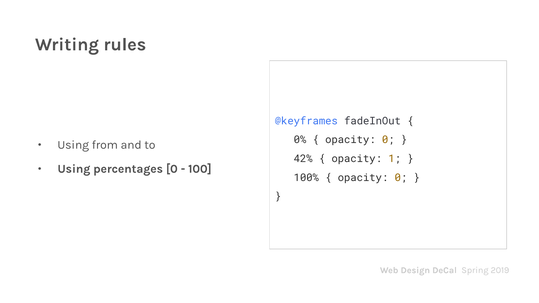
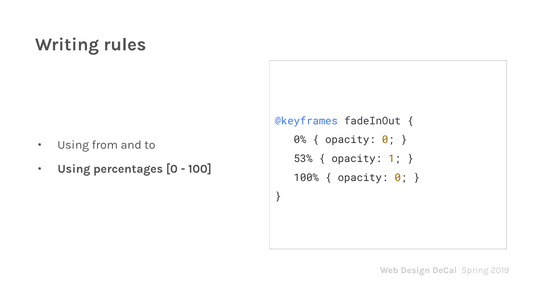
42%: 42% -> 53%
